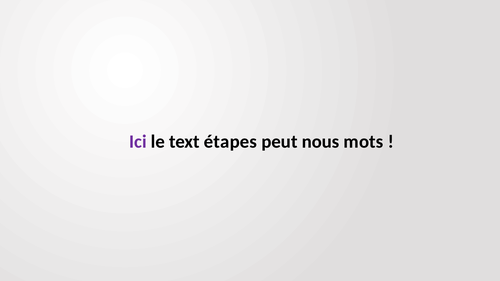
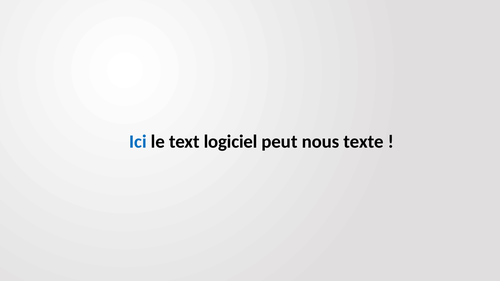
Ici colour: purple -> blue
étapes: étapes -> logiciel
mots: mots -> texte
